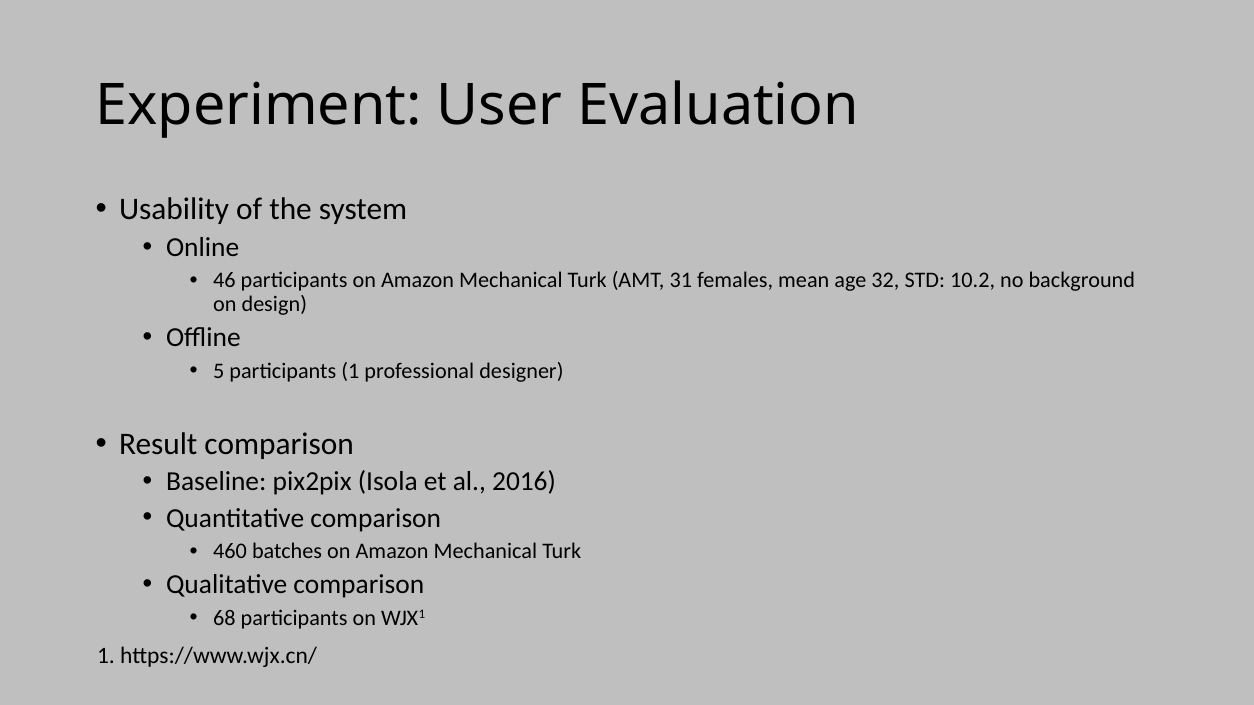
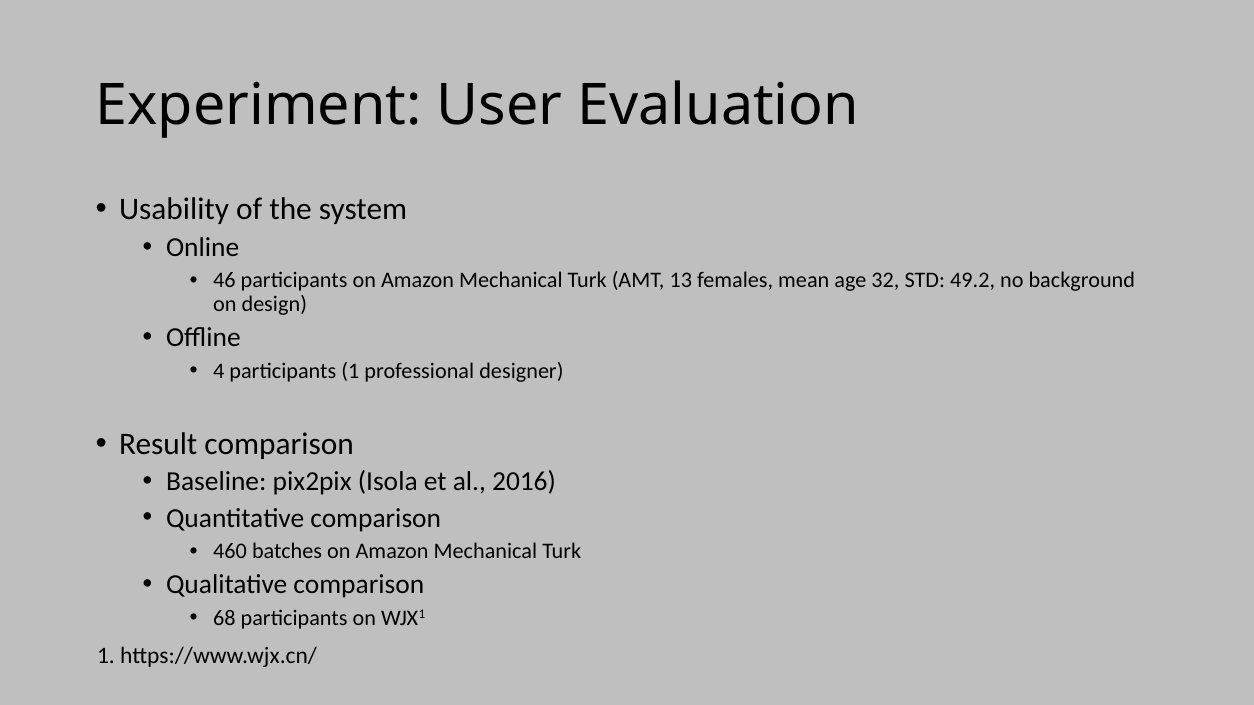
31: 31 -> 13
10.2: 10.2 -> 49.2
5: 5 -> 4
